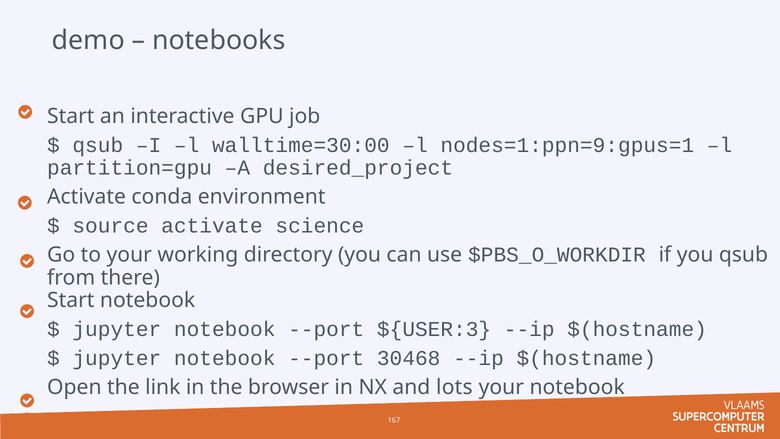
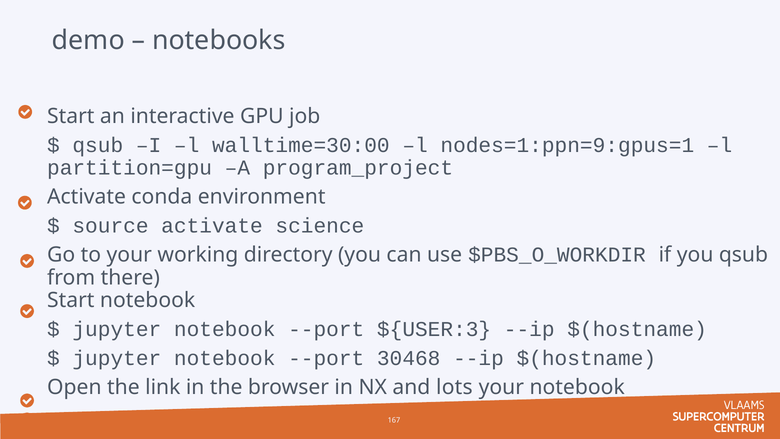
desired_project: desired_project -> program_project
